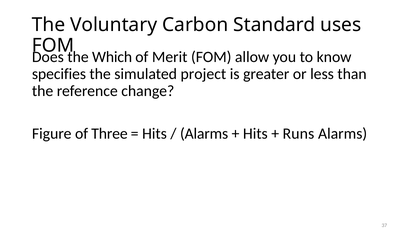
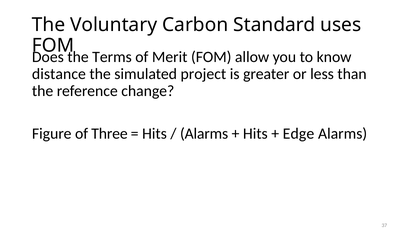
Which: Which -> Terms
specifies: specifies -> distance
Runs: Runs -> Edge
